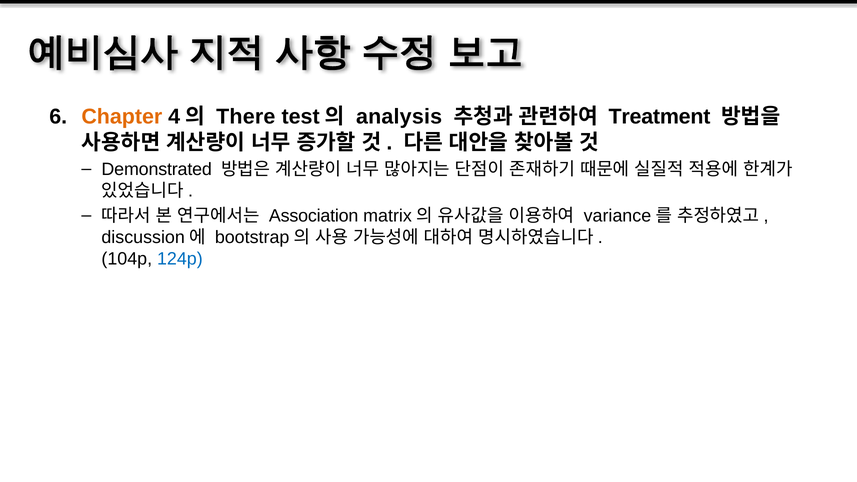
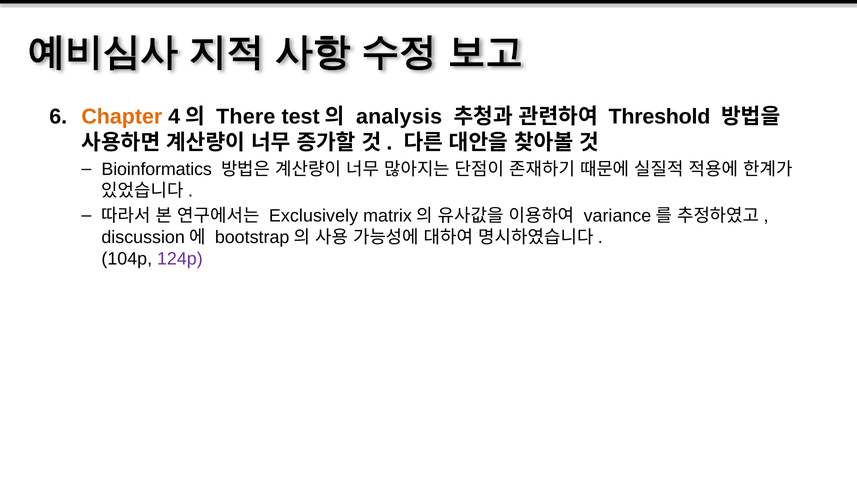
Treatment: Treatment -> Threshold
Demonstrated: Demonstrated -> Bioinformatics
Association: Association -> Exclusively
124p colour: blue -> purple
